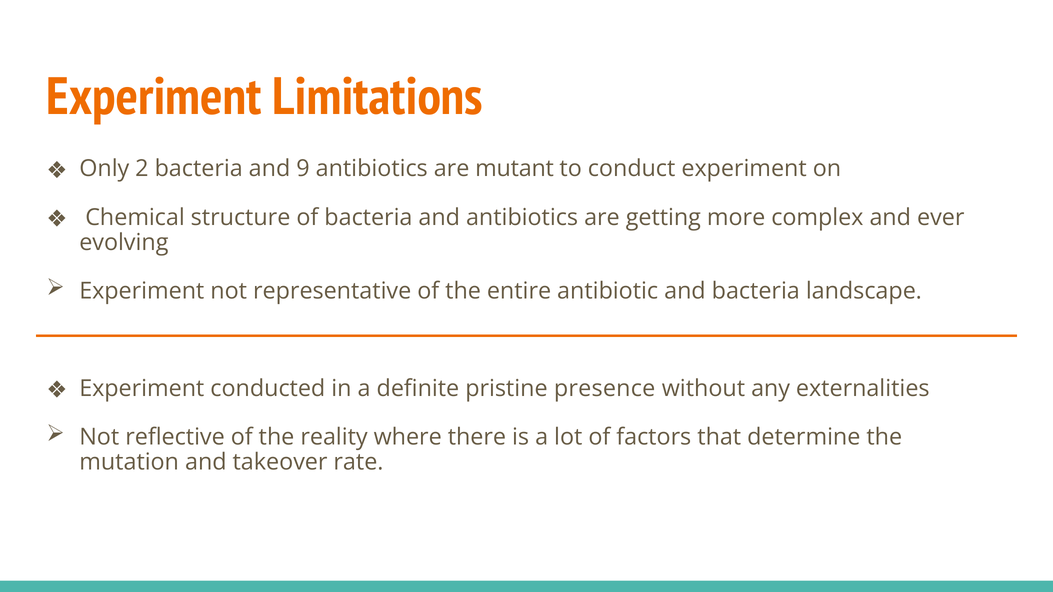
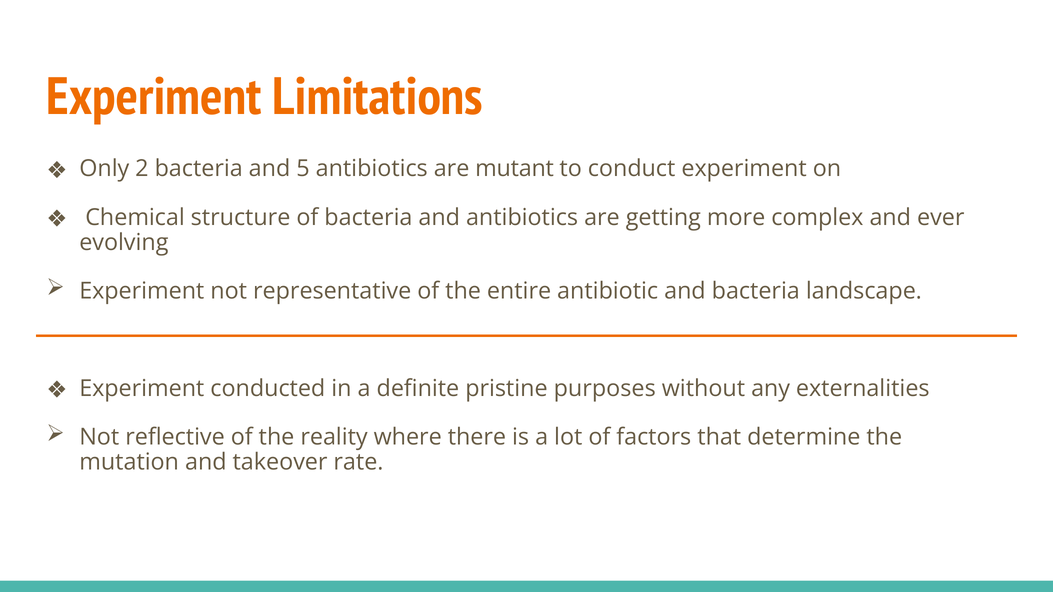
9: 9 -> 5
presence: presence -> purposes
